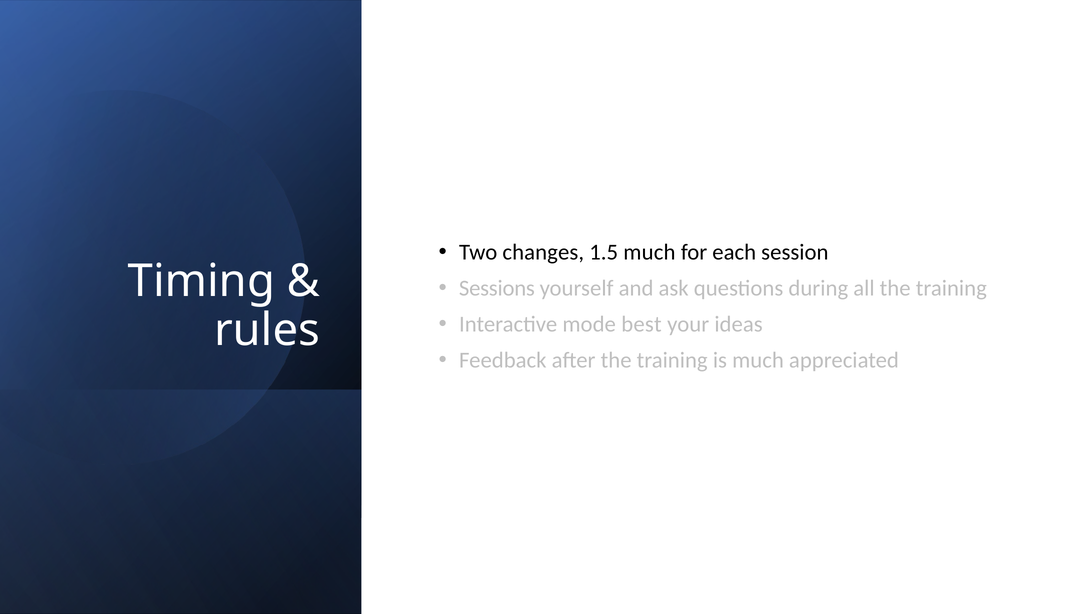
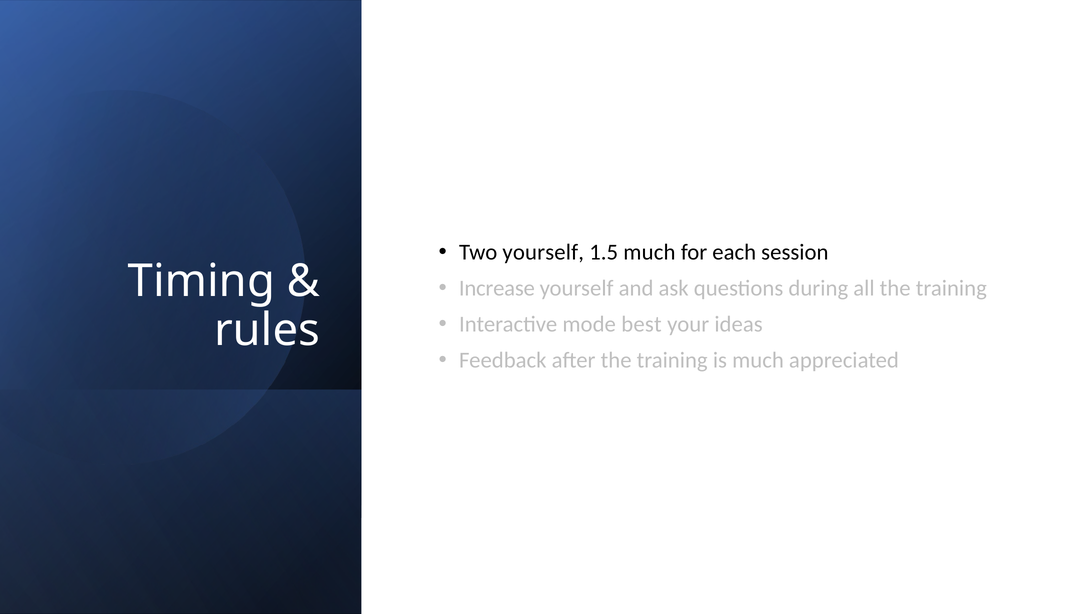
Two changes: changes -> yourself
Sessions: Sessions -> Increase
